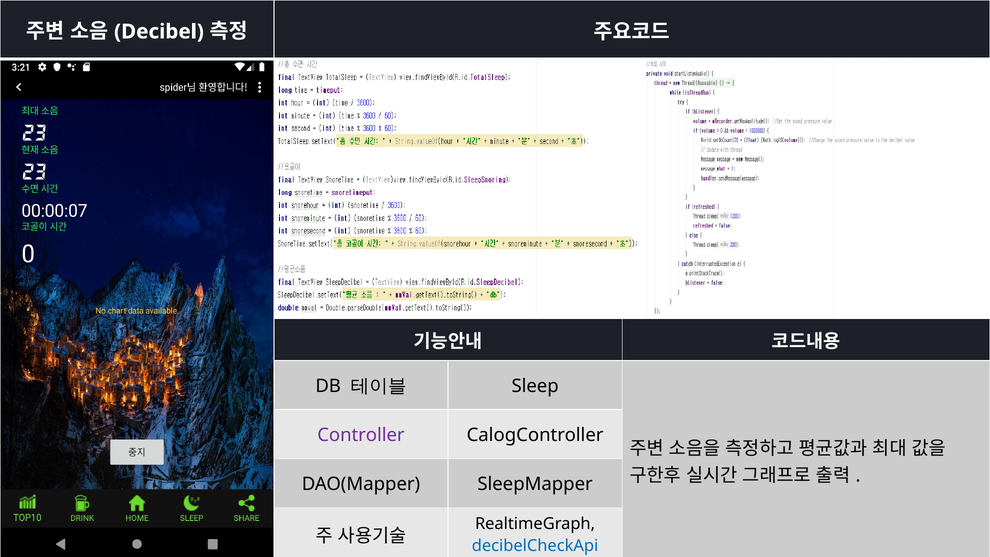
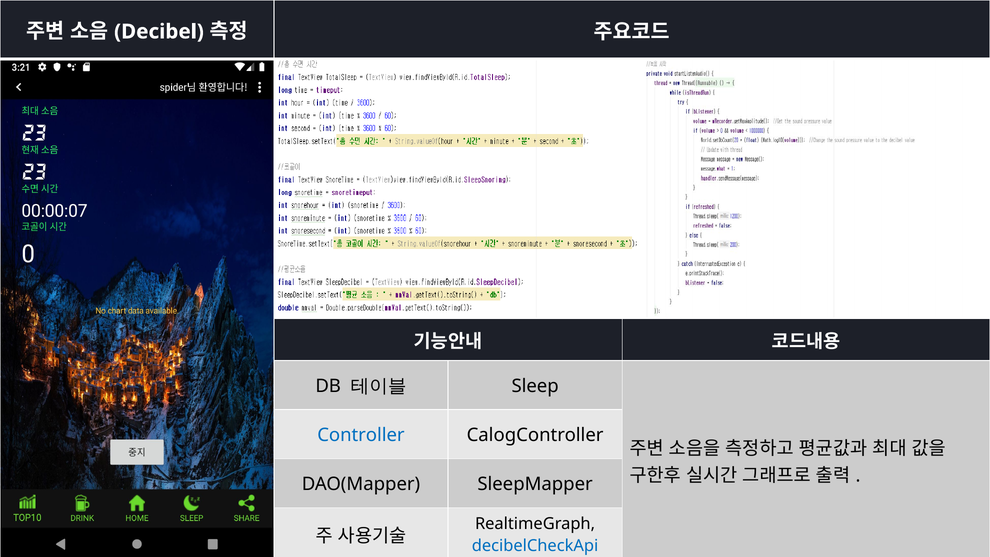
Controller colour: purple -> blue
